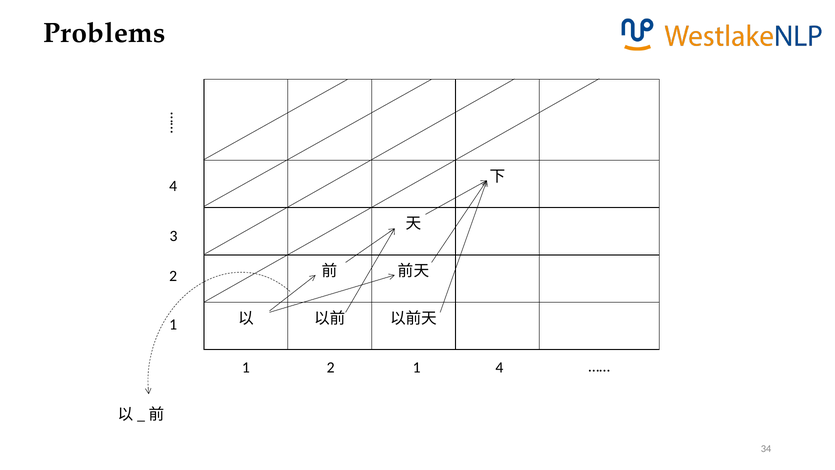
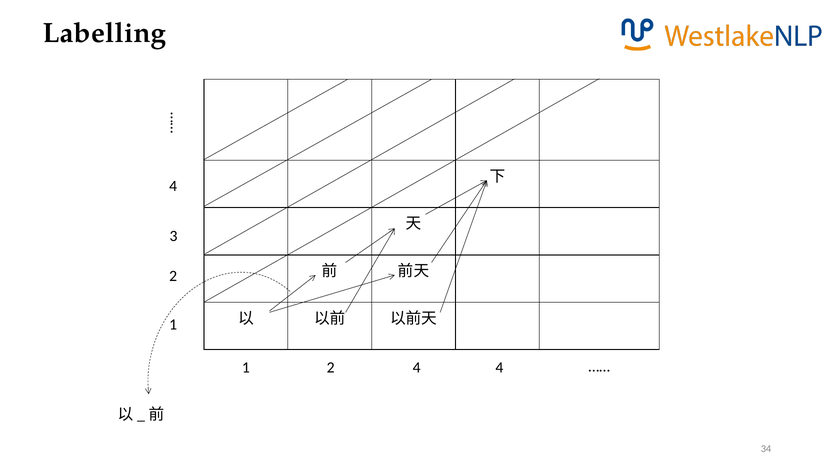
Problems: Problems -> Labelling
2 1: 1 -> 4
